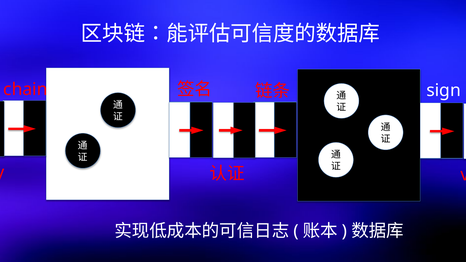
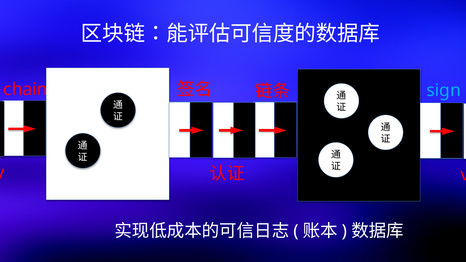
sign colour: white -> light blue
